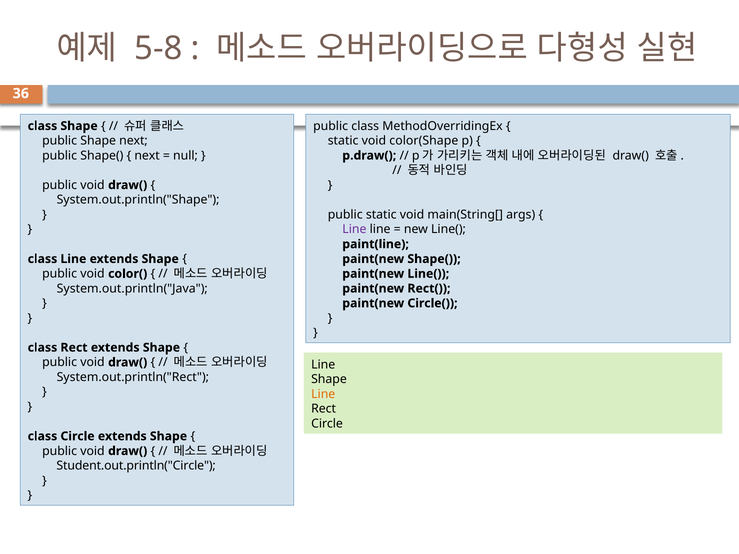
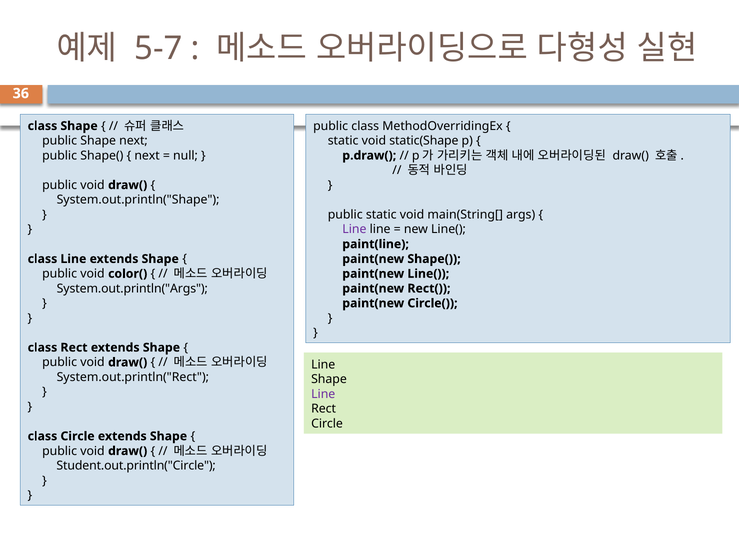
5-8: 5-8 -> 5-7
color(Shape: color(Shape -> static(Shape
System.out.println("Java: System.out.println("Java -> System.out.println("Args
Line at (323, 394) colour: orange -> purple
